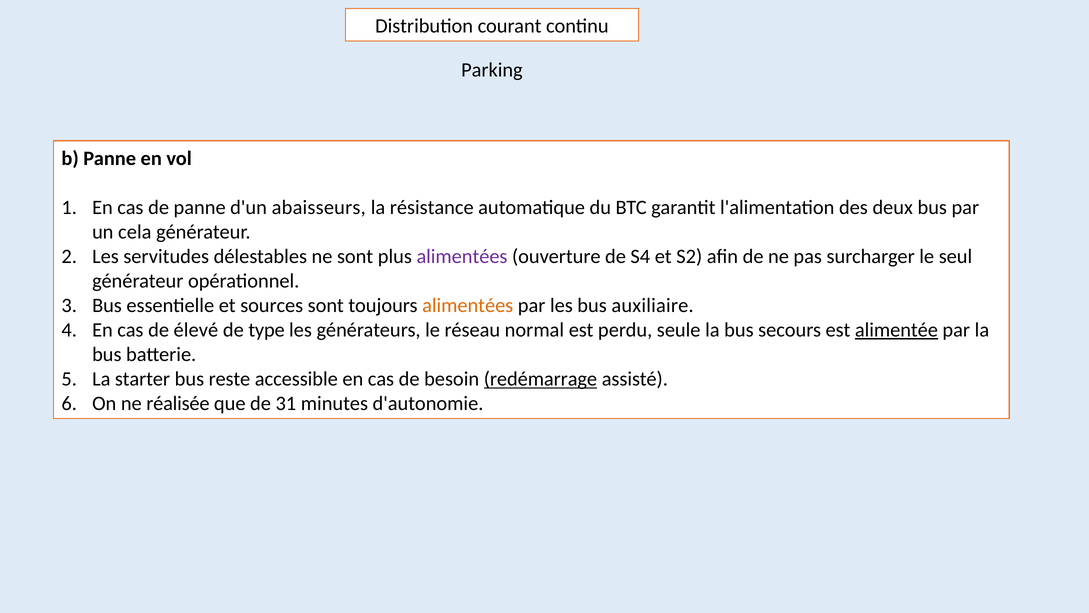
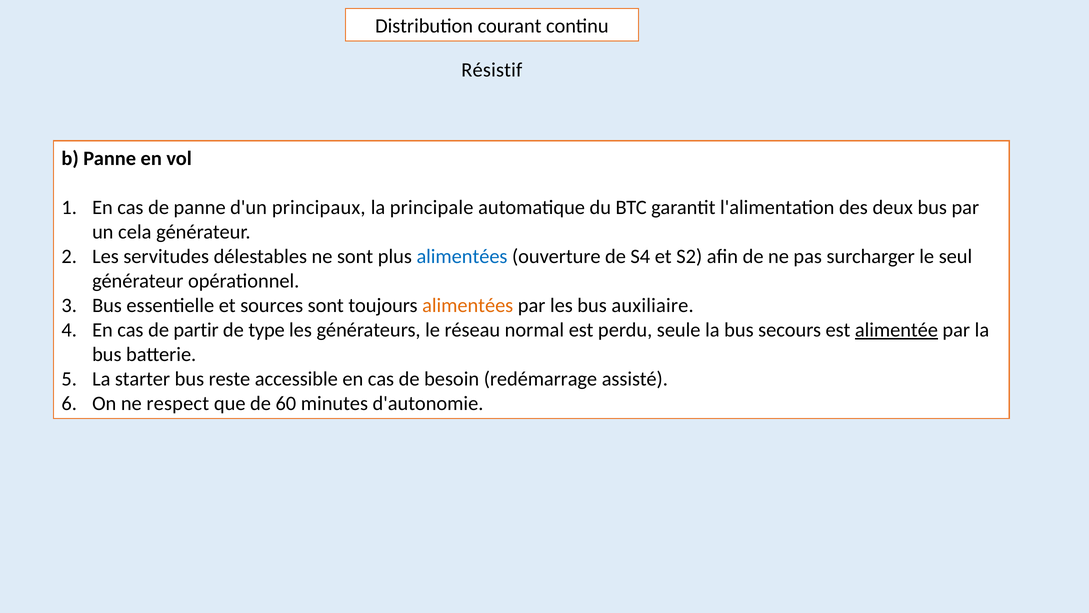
Parking: Parking -> Résistif
abaisseurs: abaisseurs -> principaux
résistance: résistance -> principale
alimentées at (462, 256) colour: purple -> blue
élevé: élevé -> partir
redémarrage underline: present -> none
réalisée: réalisée -> respect
31: 31 -> 60
